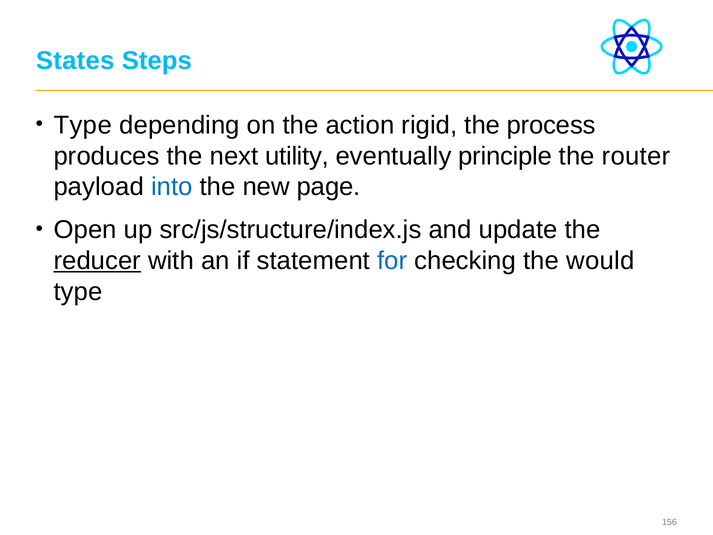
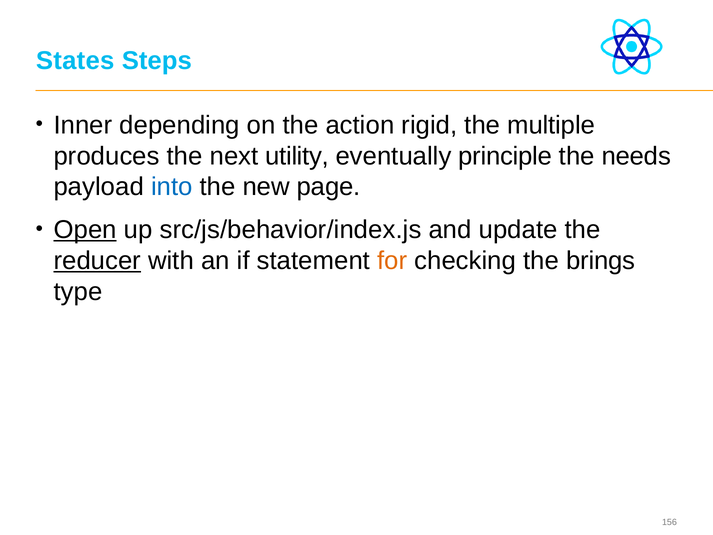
Type at (83, 125): Type -> Inner
process: process -> multiple
router: router -> needs
Open underline: none -> present
src/js/structure/index.js: src/js/structure/index.js -> src/js/behavior/index.js
for colour: blue -> orange
would: would -> brings
